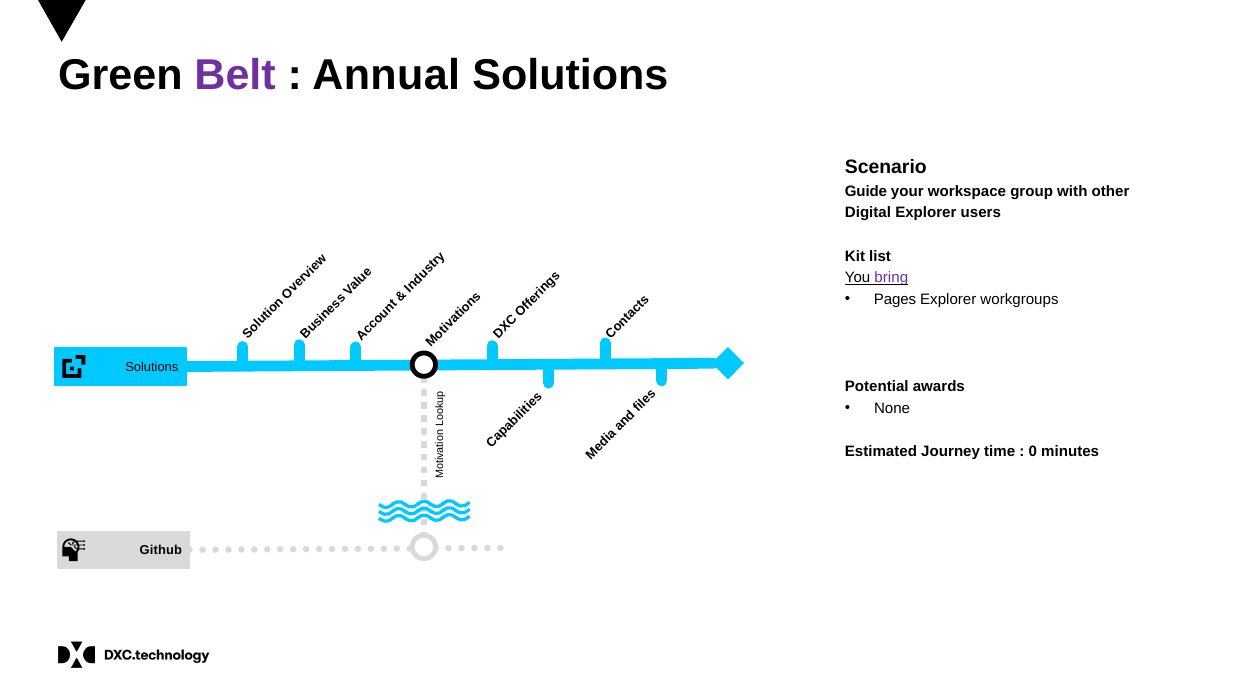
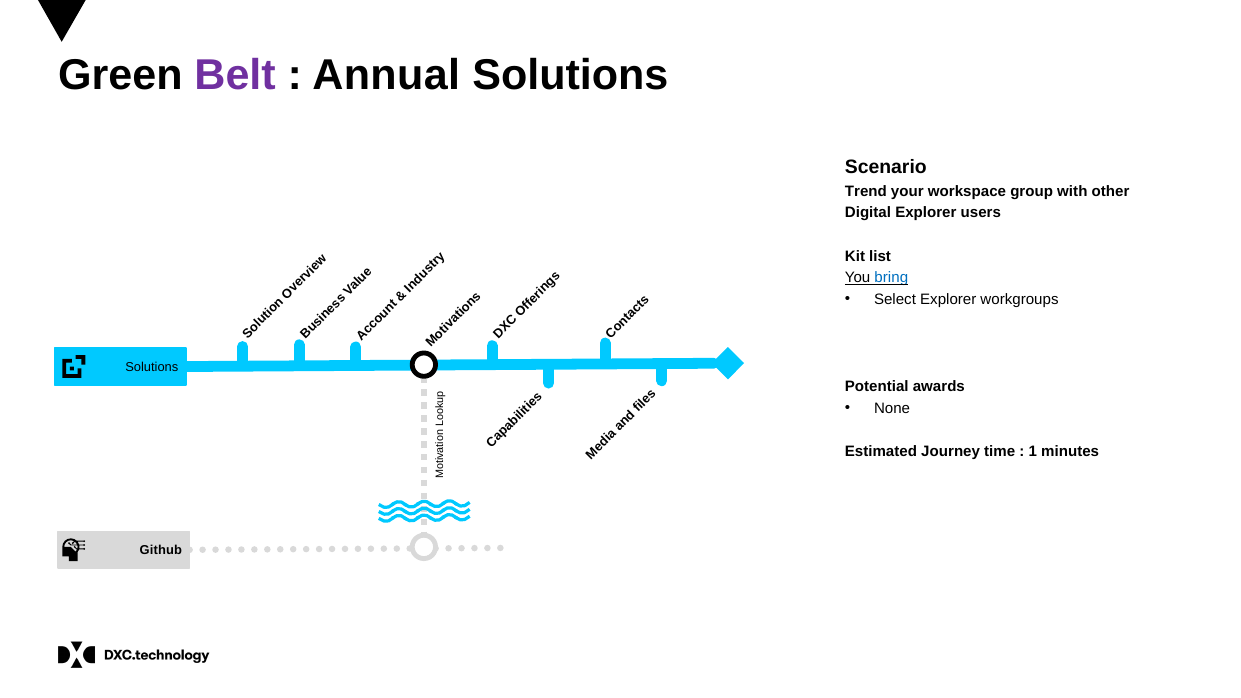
Guide: Guide -> Trend
bring colour: purple -> blue
Pages: Pages -> Select
0: 0 -> 1
